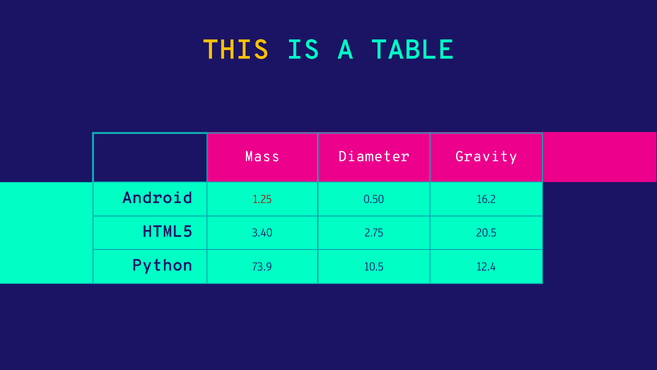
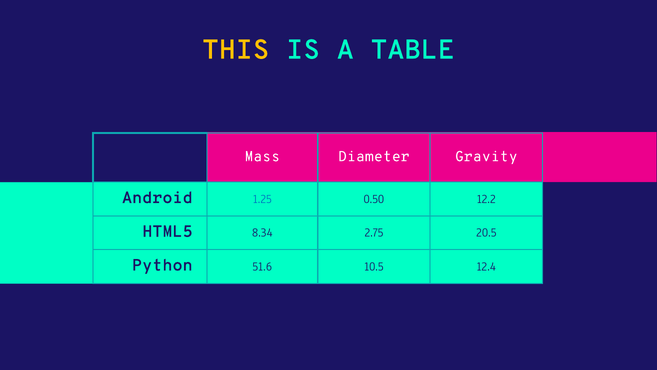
1.25 colour: red -> blue
16.2: 16.2 -> 12.2
3.40: 3.40 -> 8.34
73.9: 73.9 -> 51.6
